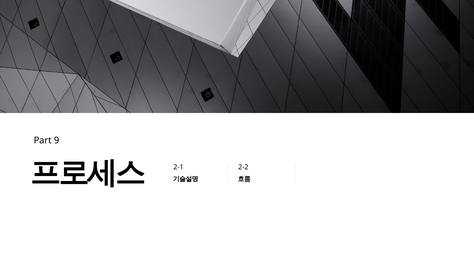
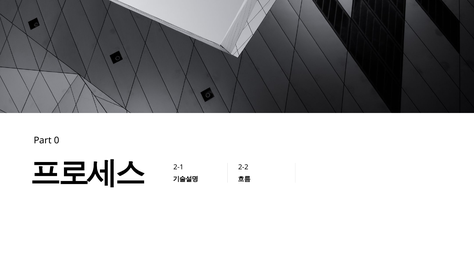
9: 9 -> 0
